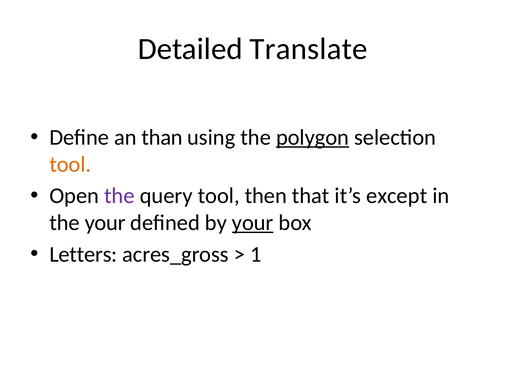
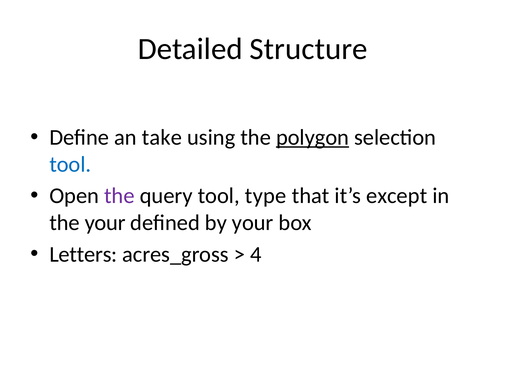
Translate: Translate -> Structure
than: than -> take
tool at (70, 165) colour: orange -> blue
then: then -> type
your at (253, 223) underline: present -> none
1: 1 -> 4
